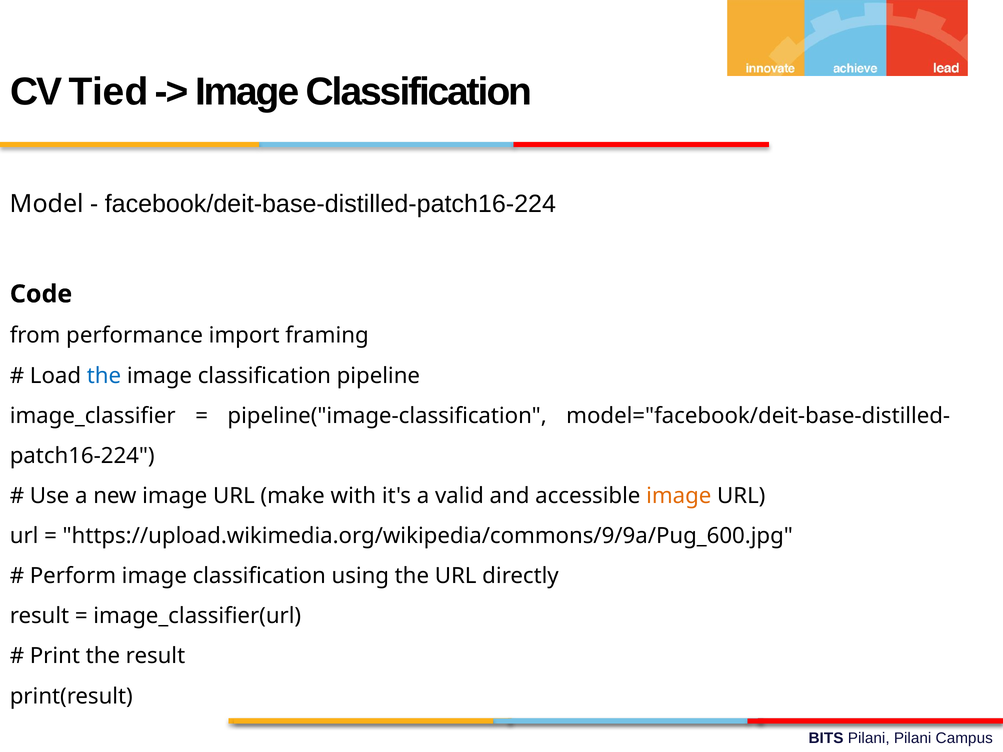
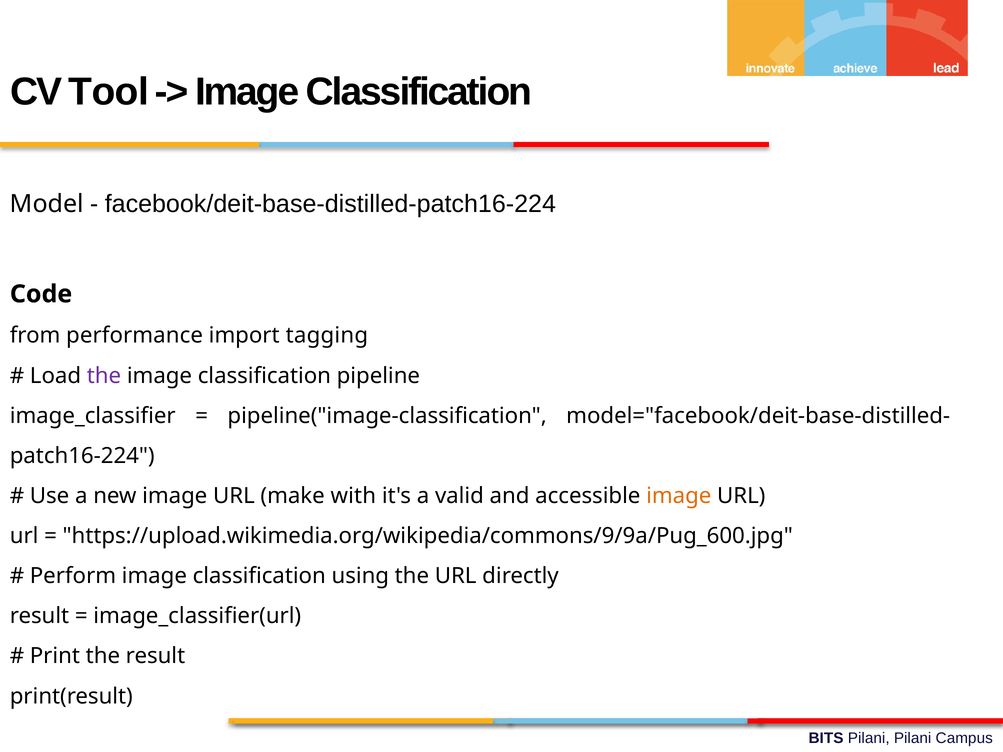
Tied: Tied -> Tool
framing: framing -> tagging
the at (104, 376) colour: blue -> purple
